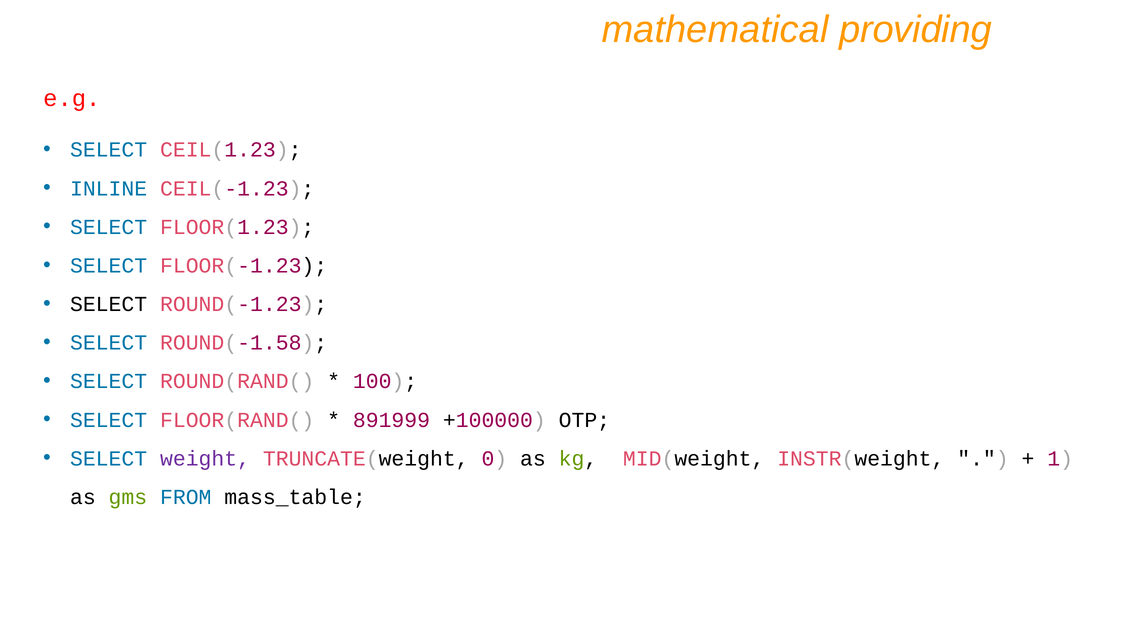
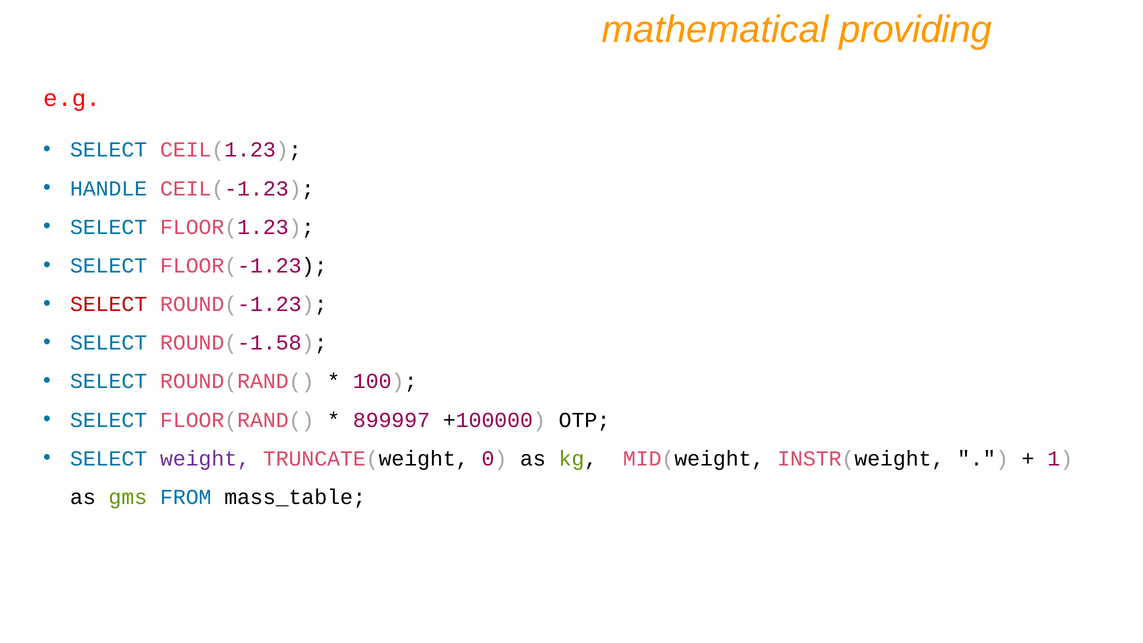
INLINE: INLINE -> HANDLE
SELECT at (109, 304) colour: black -> red
891999: 891999 -> 899997
